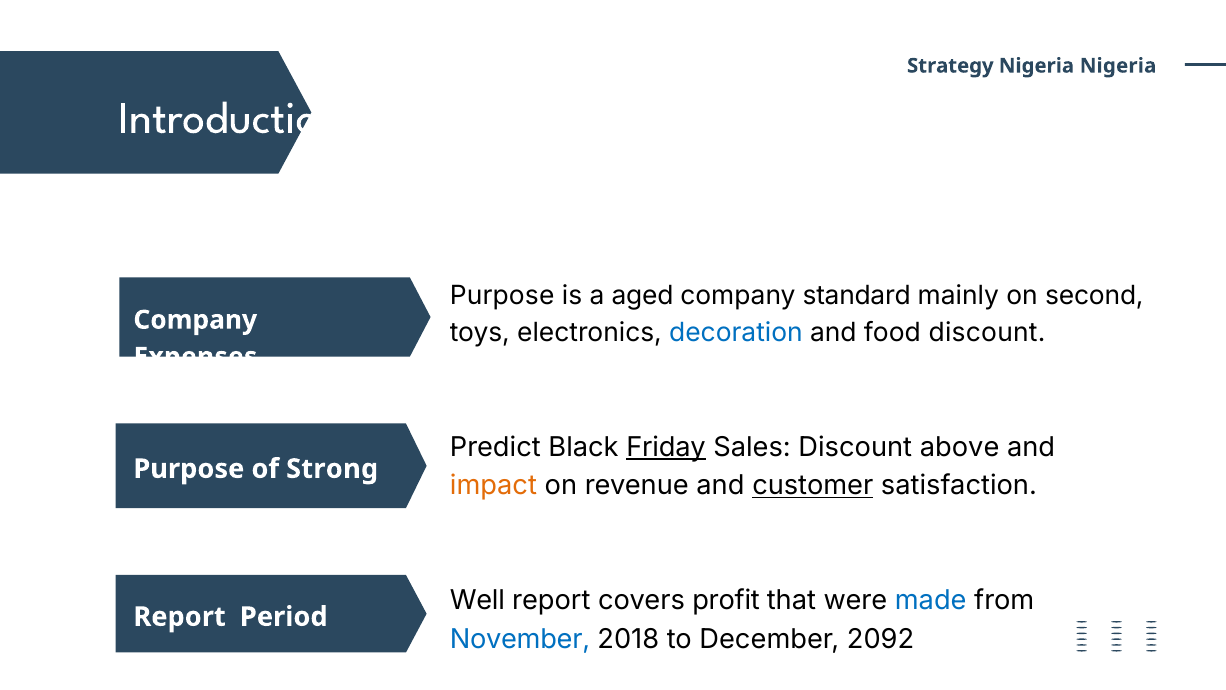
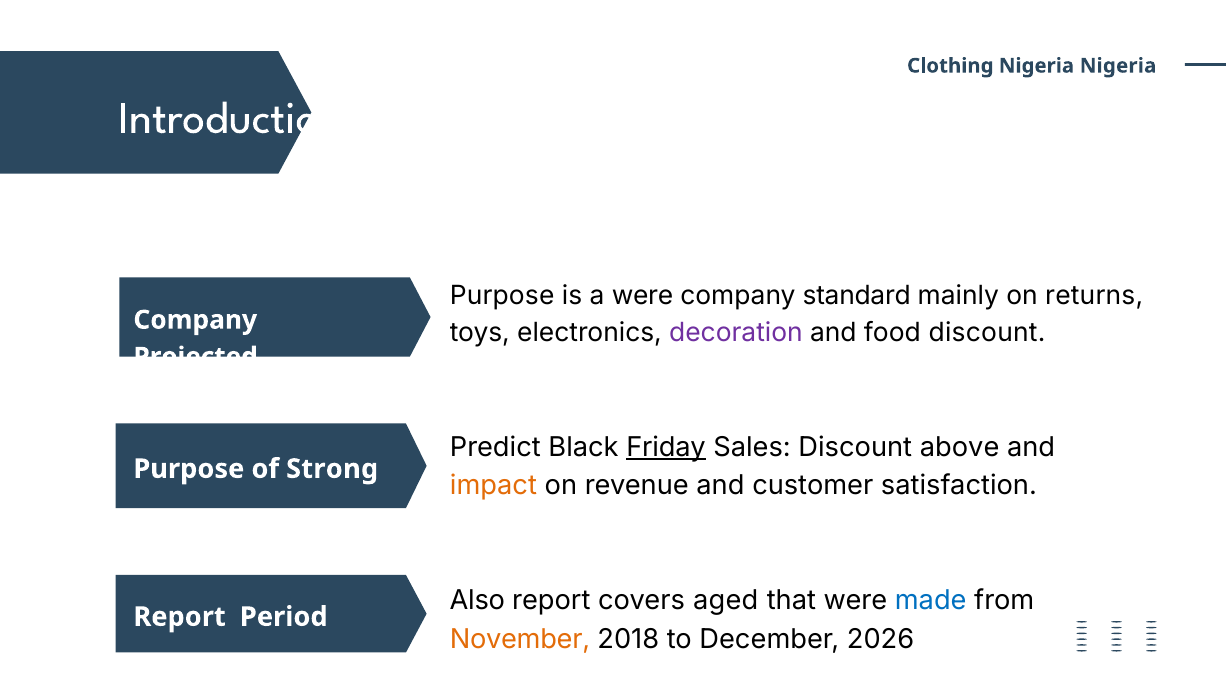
Strategy: Strategy -> Clothing
a aged: aged -> were
second: second -> returns
decoration colour: blue -> purple
Expenses: Expenses -> Projected
customer underline: present -> none
Well: Well -> Also
profit: profit -> aged
November colour: blue -> orange
2092: 2092 -> 2026
